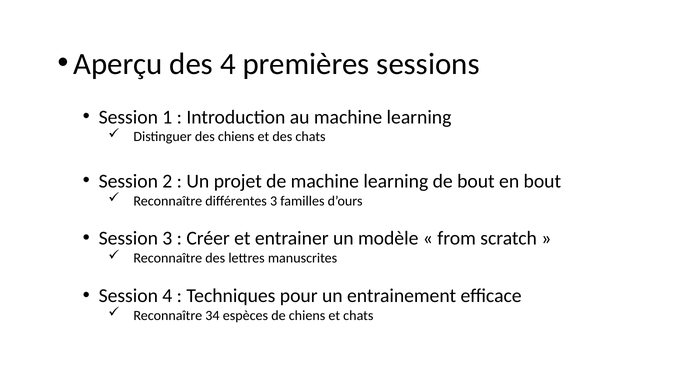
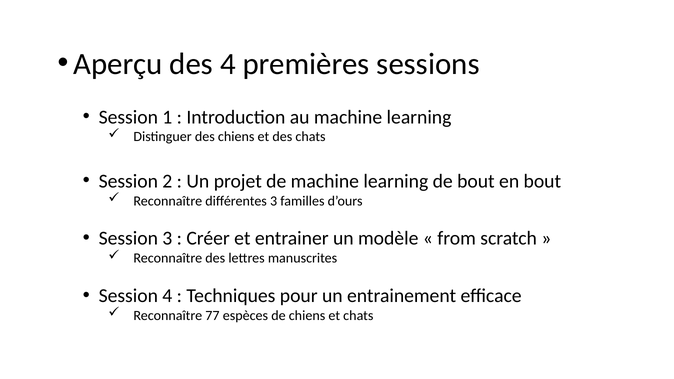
34: 34 -> 77
